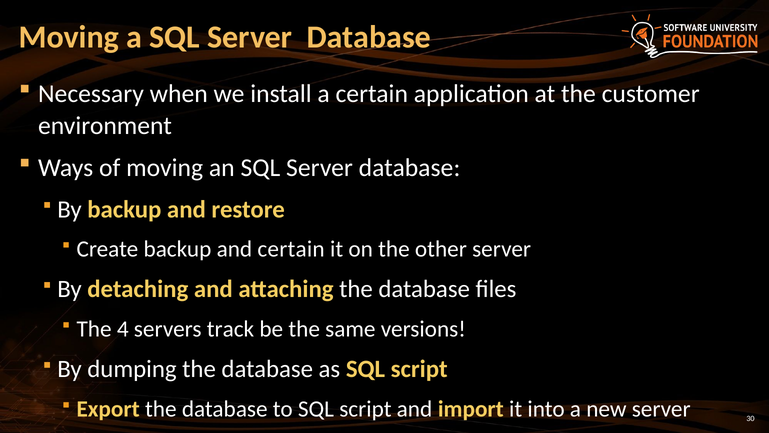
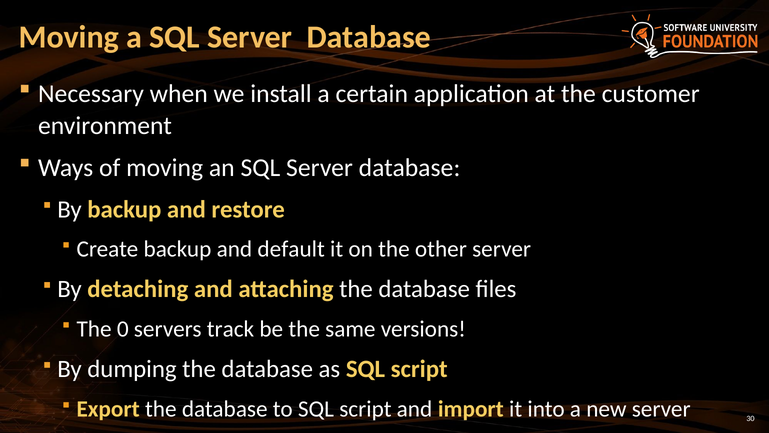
and certain: certain -> default
4: 4 -> 0
